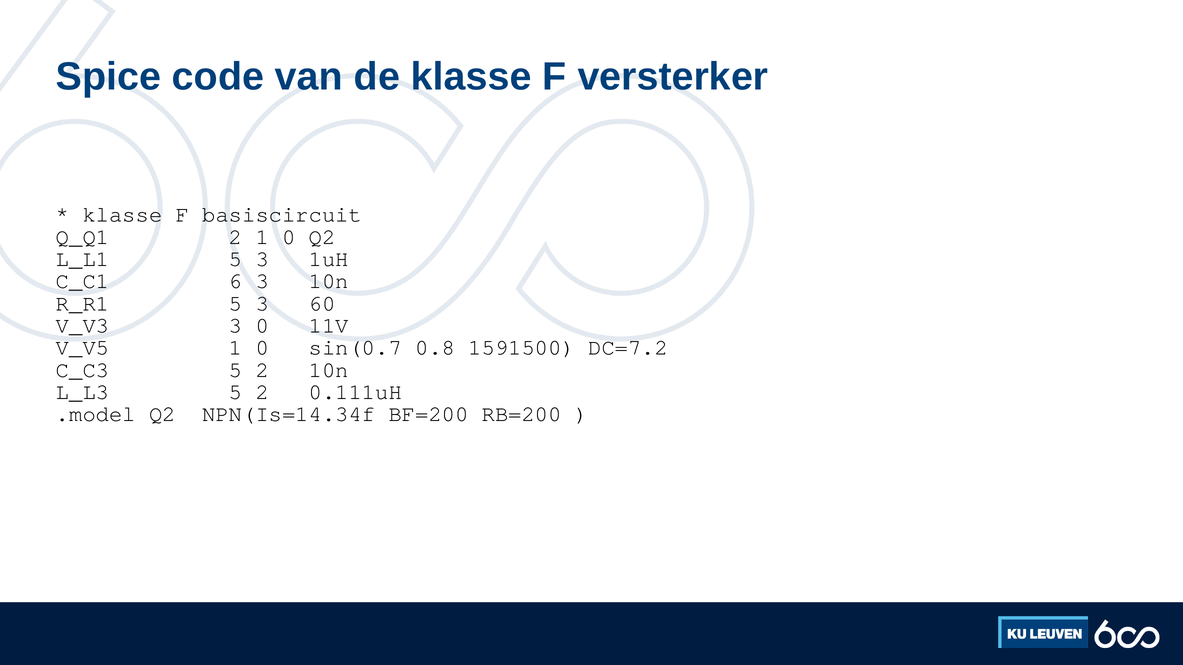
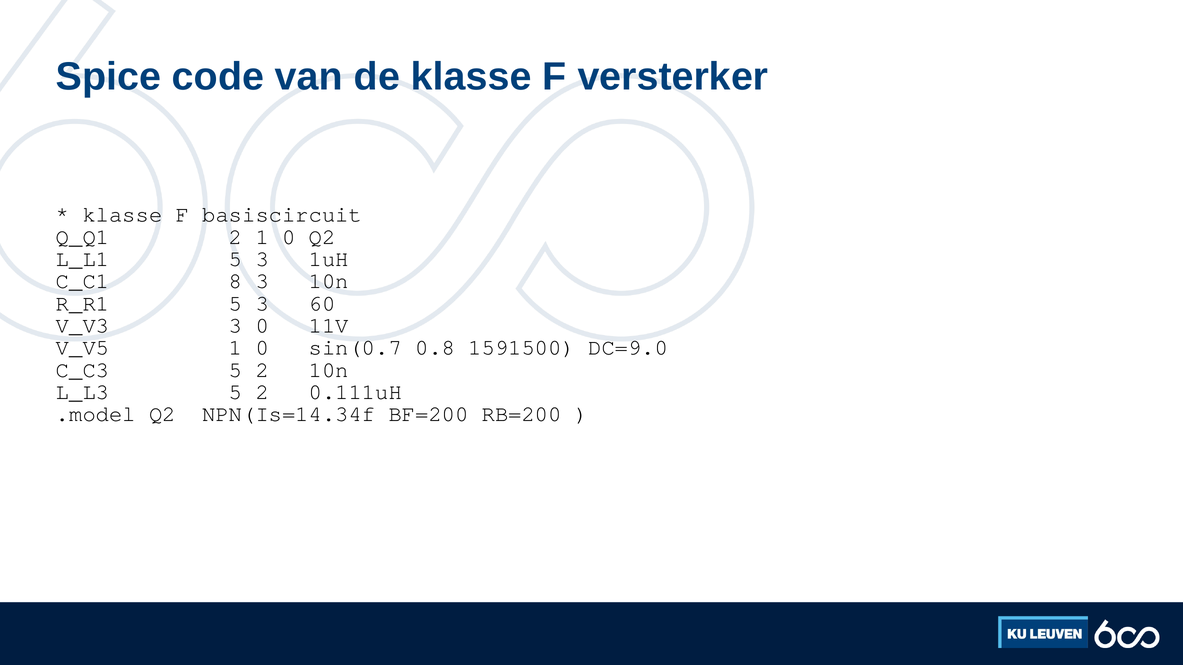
6: 6 -> 8
DC=7.2: DC=7.2 -> DC=9.0
